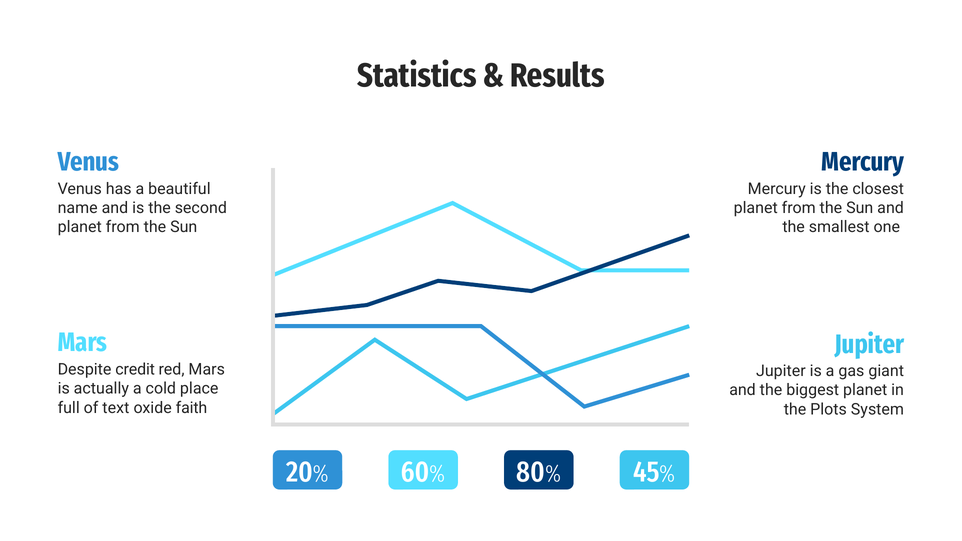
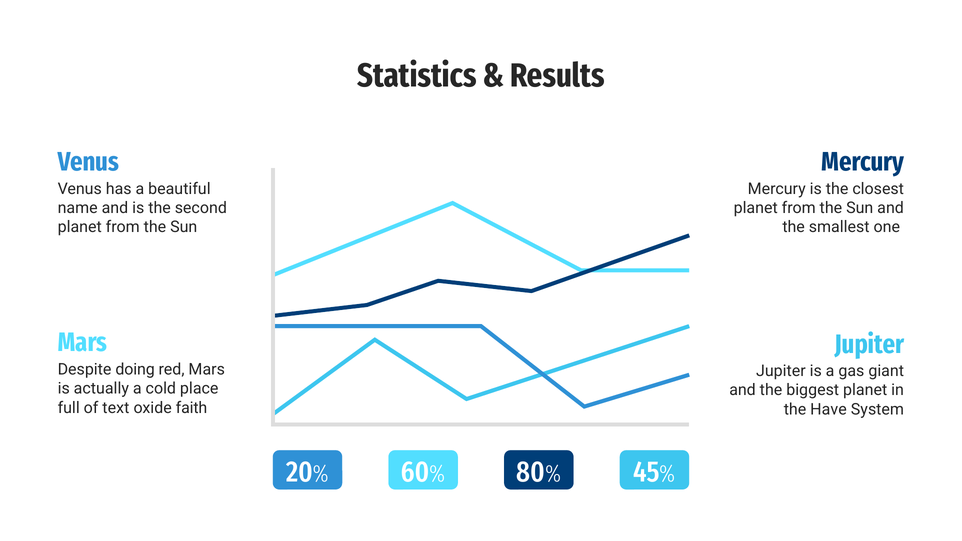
credit: credit -> doing
Plots: Plots -> Have
